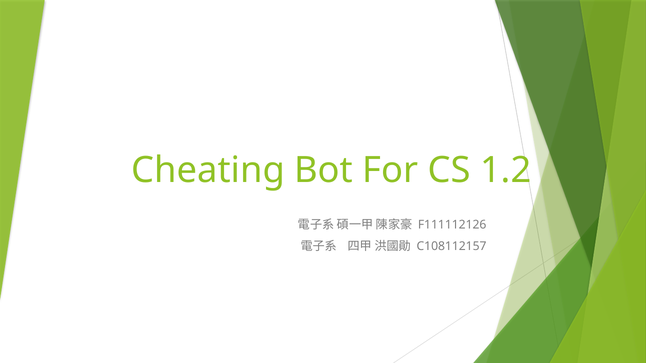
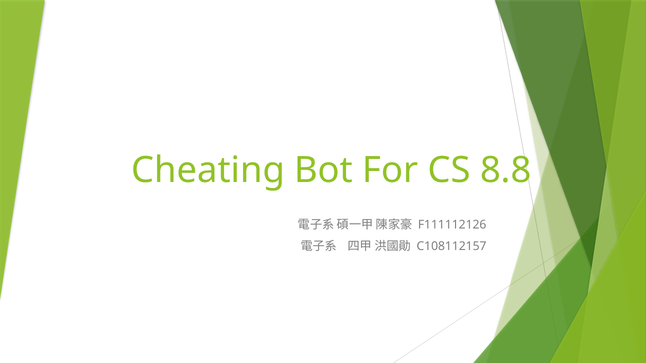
1.2: 1.2 -> 8.8
